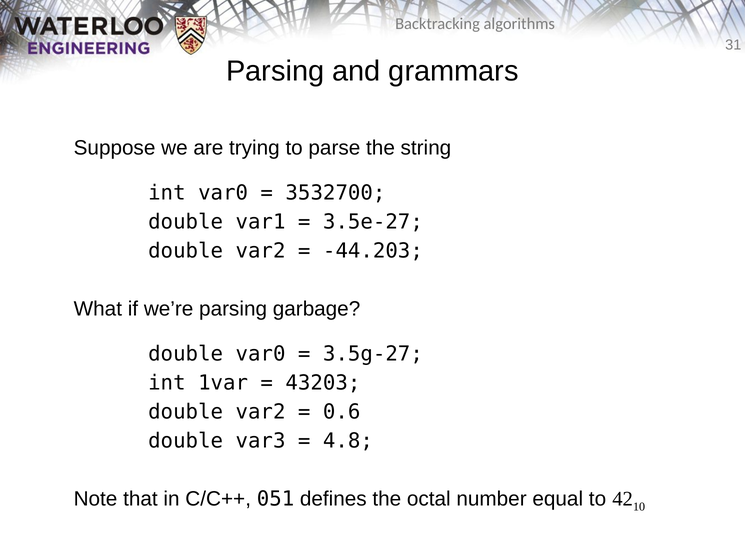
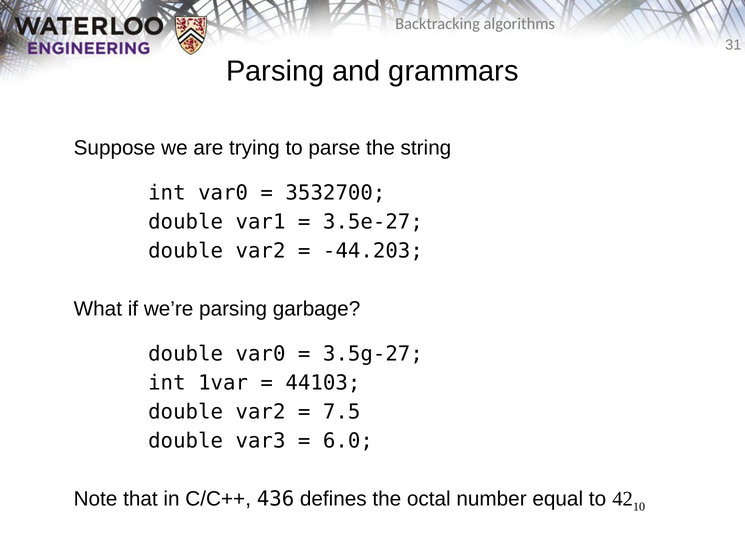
43203: 43203 -> 44103
0.6: 0.6 -> 7.5
4.8: 4.8 -> 6.0
051: 051 -> 436
